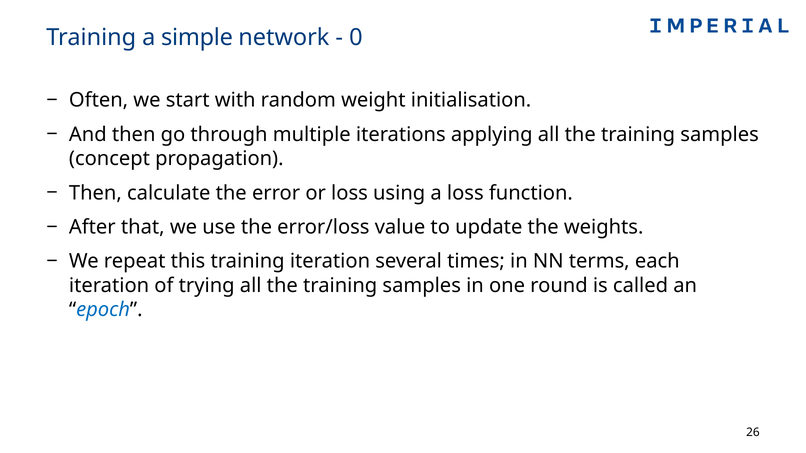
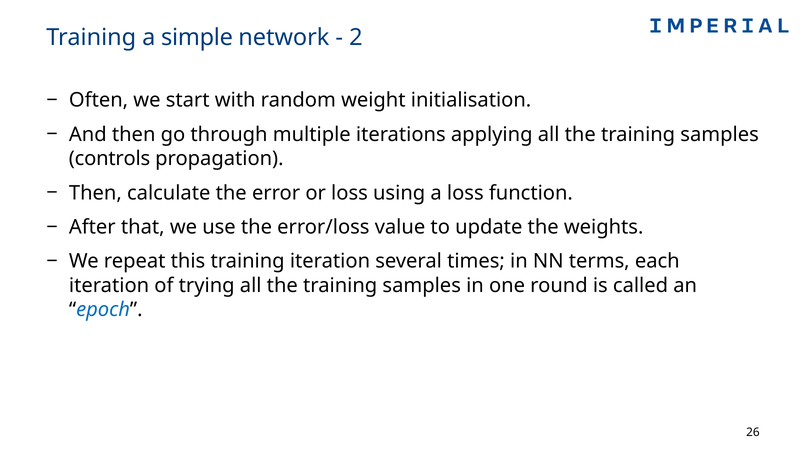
0: 0 -> 2
concept: concept -> controls
